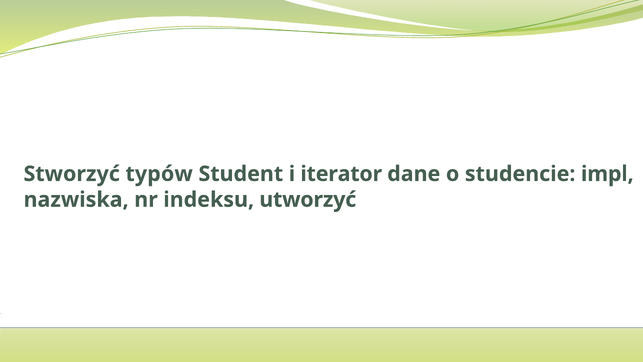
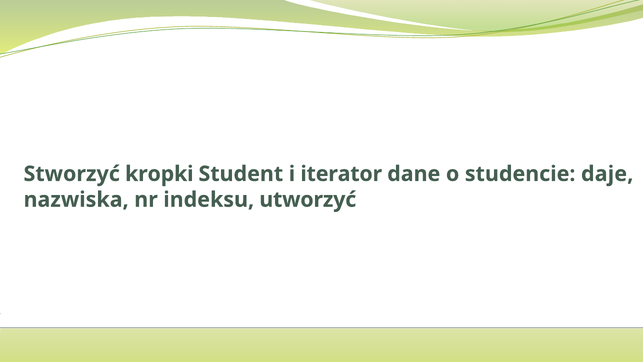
typów: typów -> kropki
impl: impl -> daje
